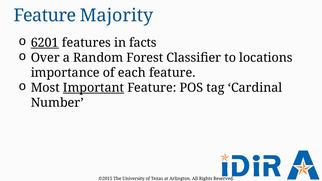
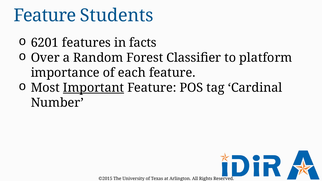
Majority: Majority -> Students
6201 underline: present -> none
locations: locations -> platform
